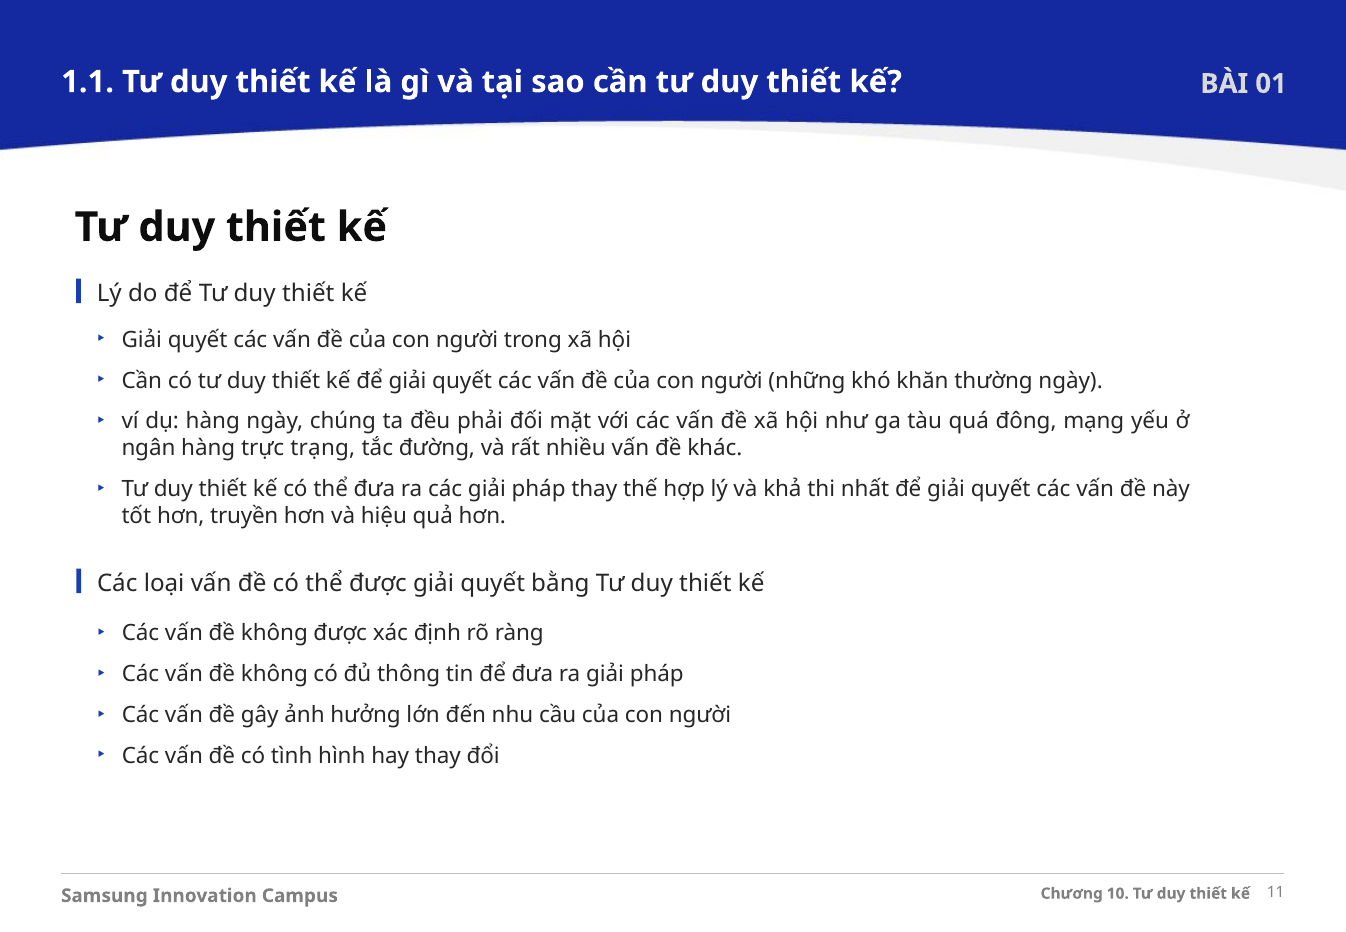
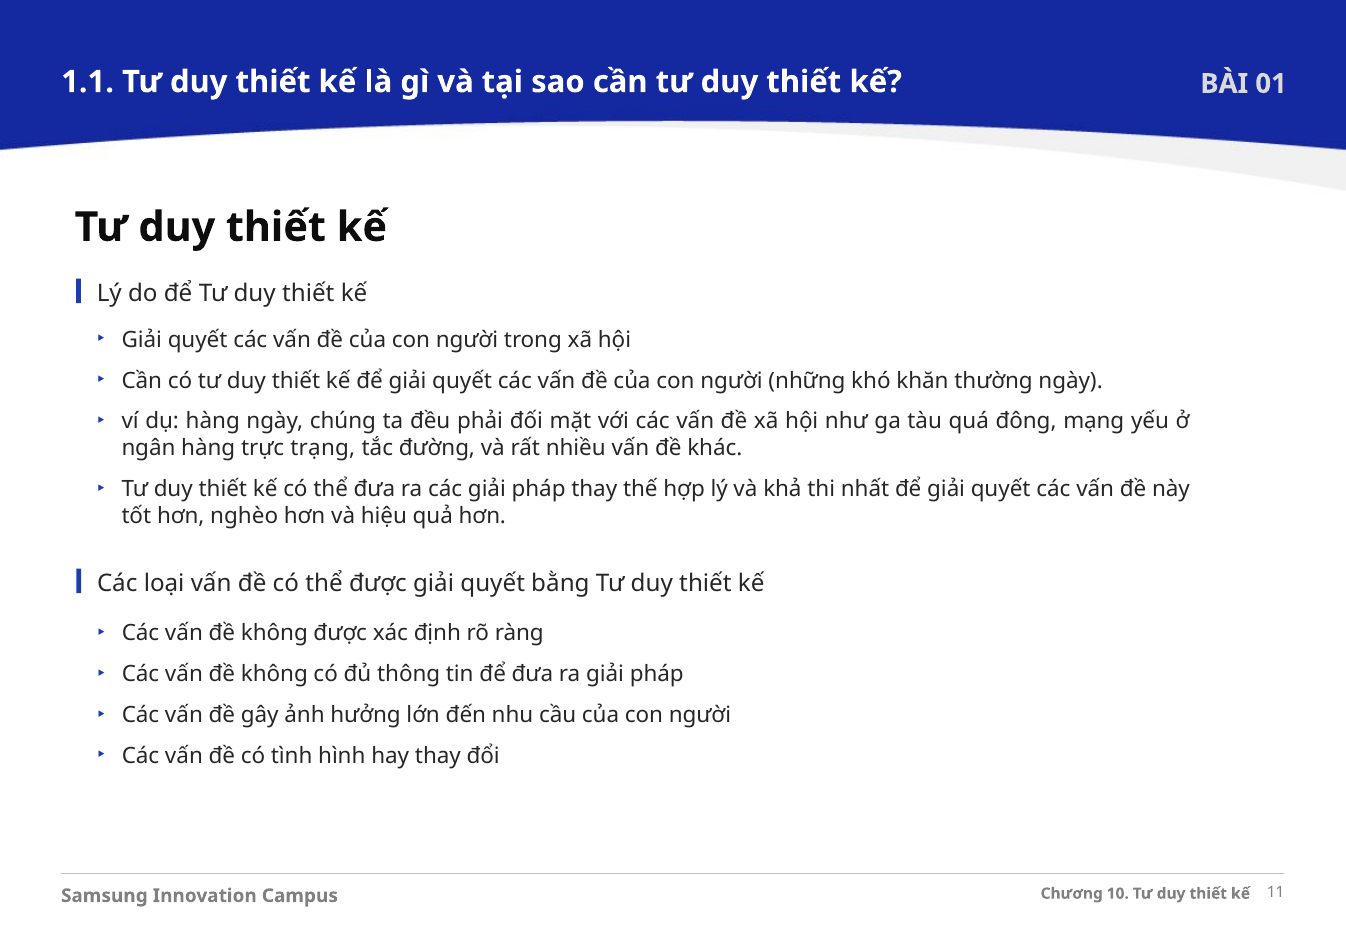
truyền: truyền -> nghèo
